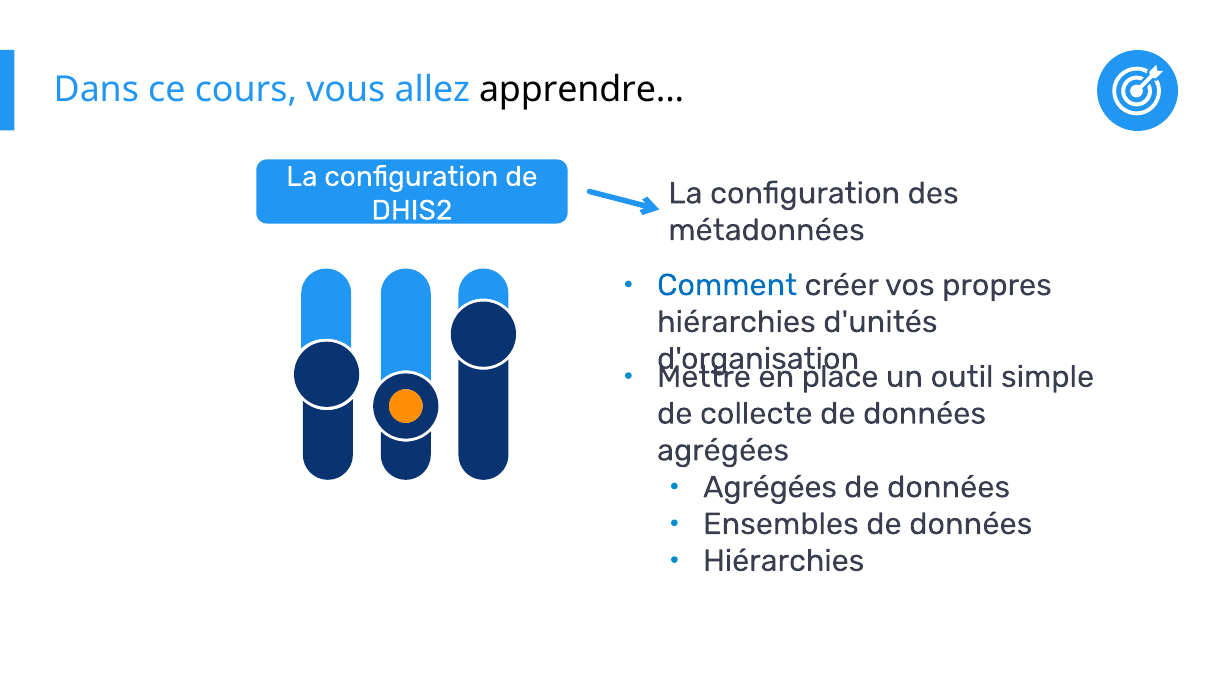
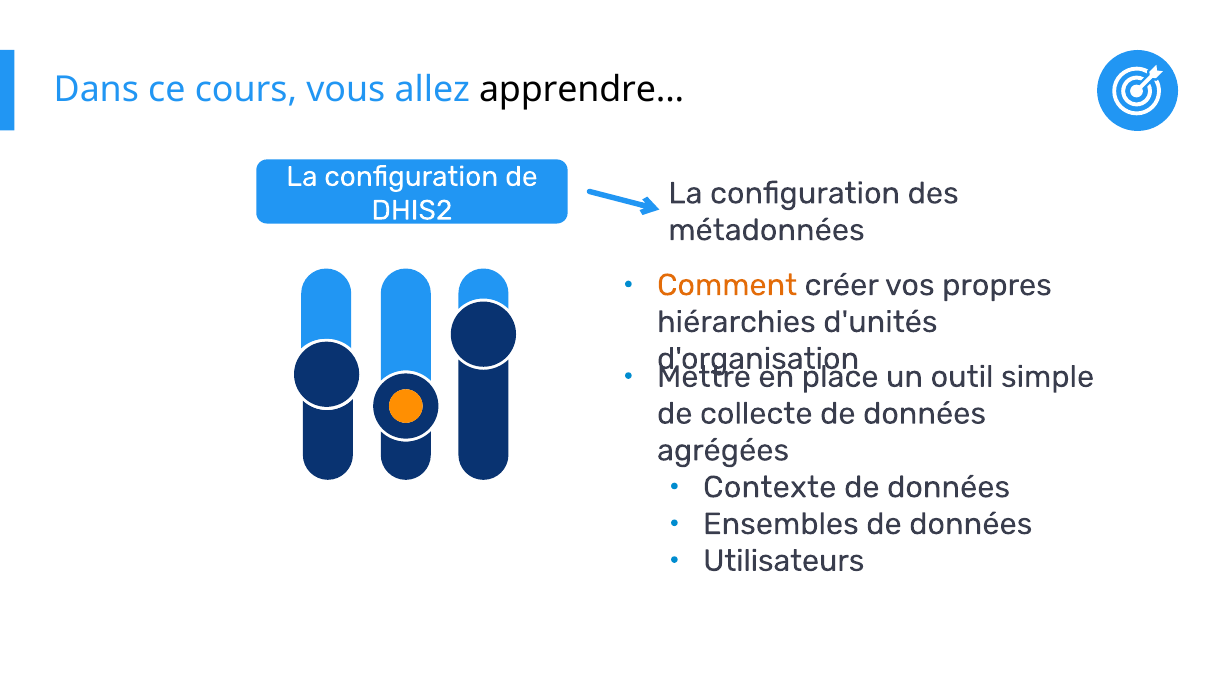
Comment colour: blue -> orange
Agrégées at (770, 487): Agrégées -> Contexte
Hiérarchies at (784, 561): Hiérarchies -> Utilisateurs
